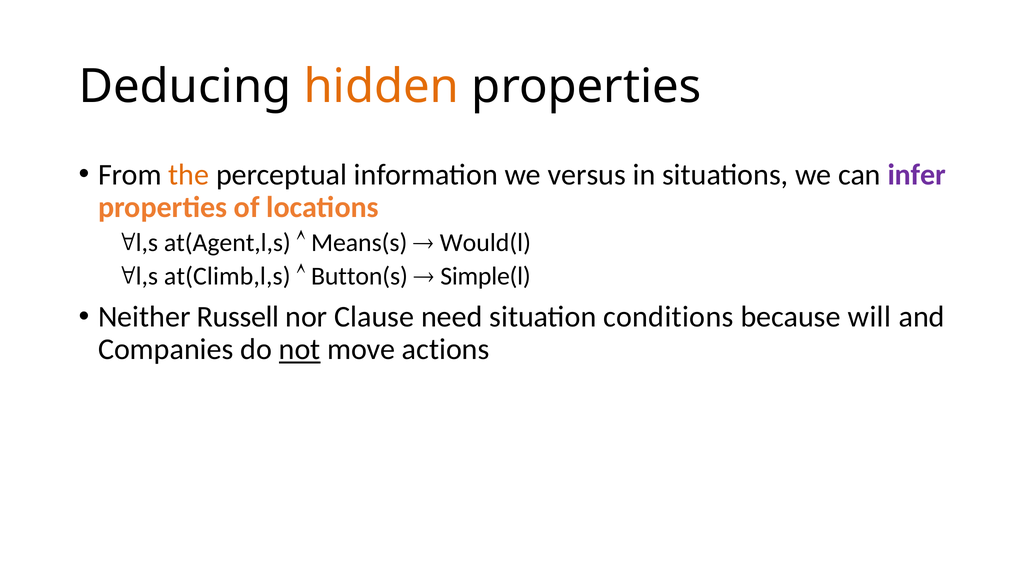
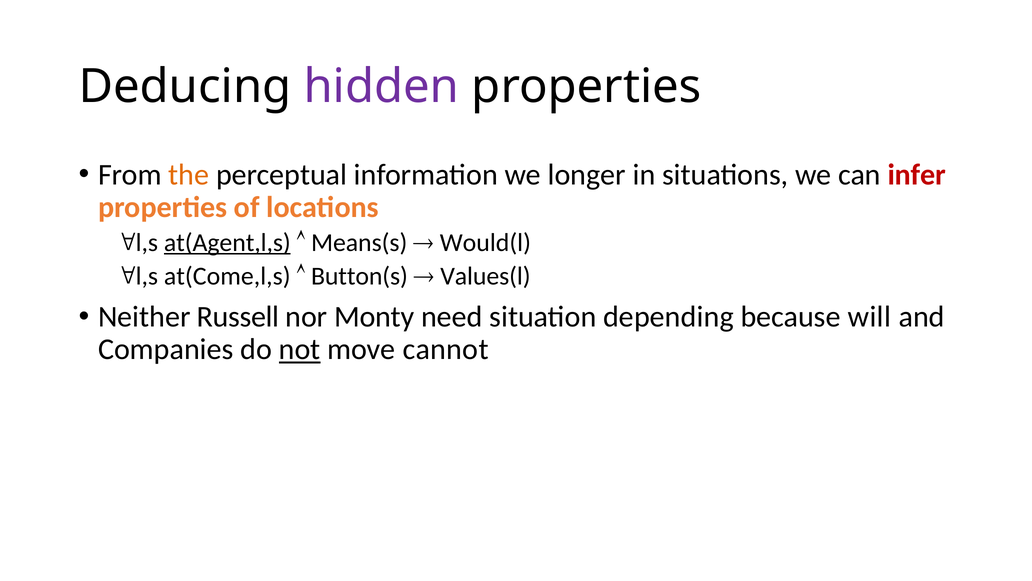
hidden colour: orange -> purple
versus: versus -> longer
infer colour: purple -> red
at(Agent,l,s underline: none -> present
at(Climb,l,s: at(Climb,l,s -> at(Come,l,s
Simple(l: Simple(l -> Values(l
Clause: Clause -> Monty
conditions: conditions -> depending
actions: actions -> cannot
